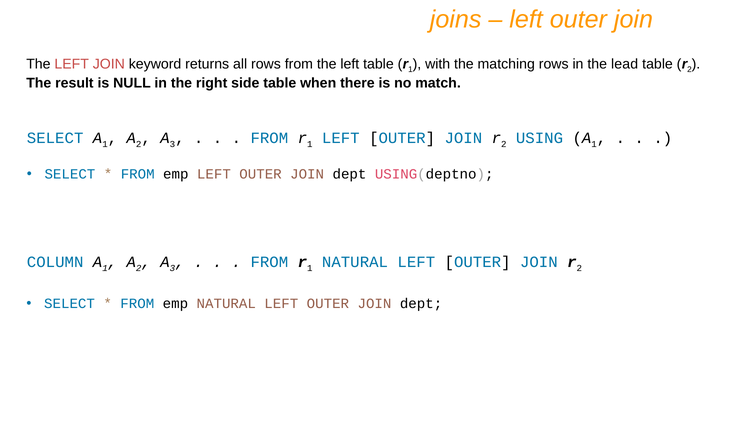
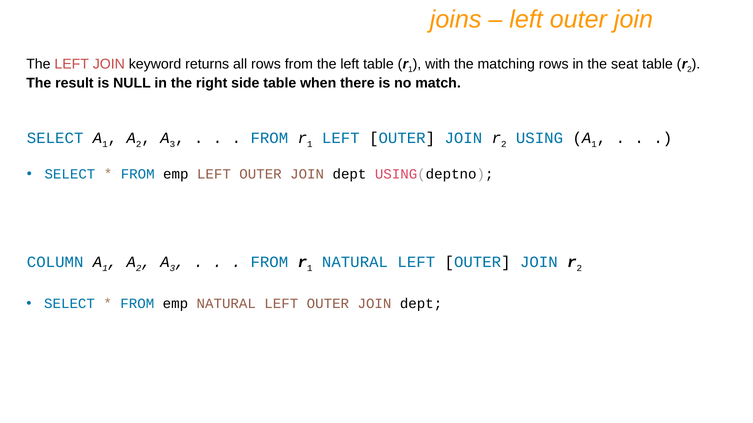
lead: lead -> seat
